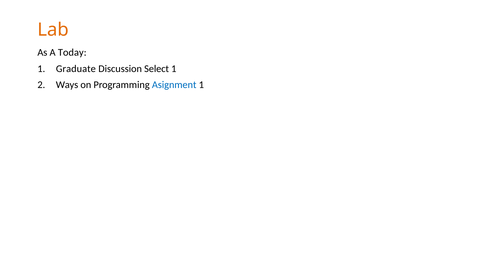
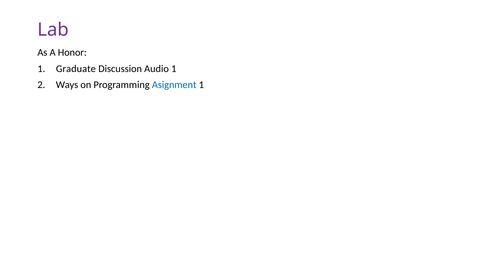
Lab colour: orange -> purple
Today: Today -> Honor
Select: Select -> Audio
